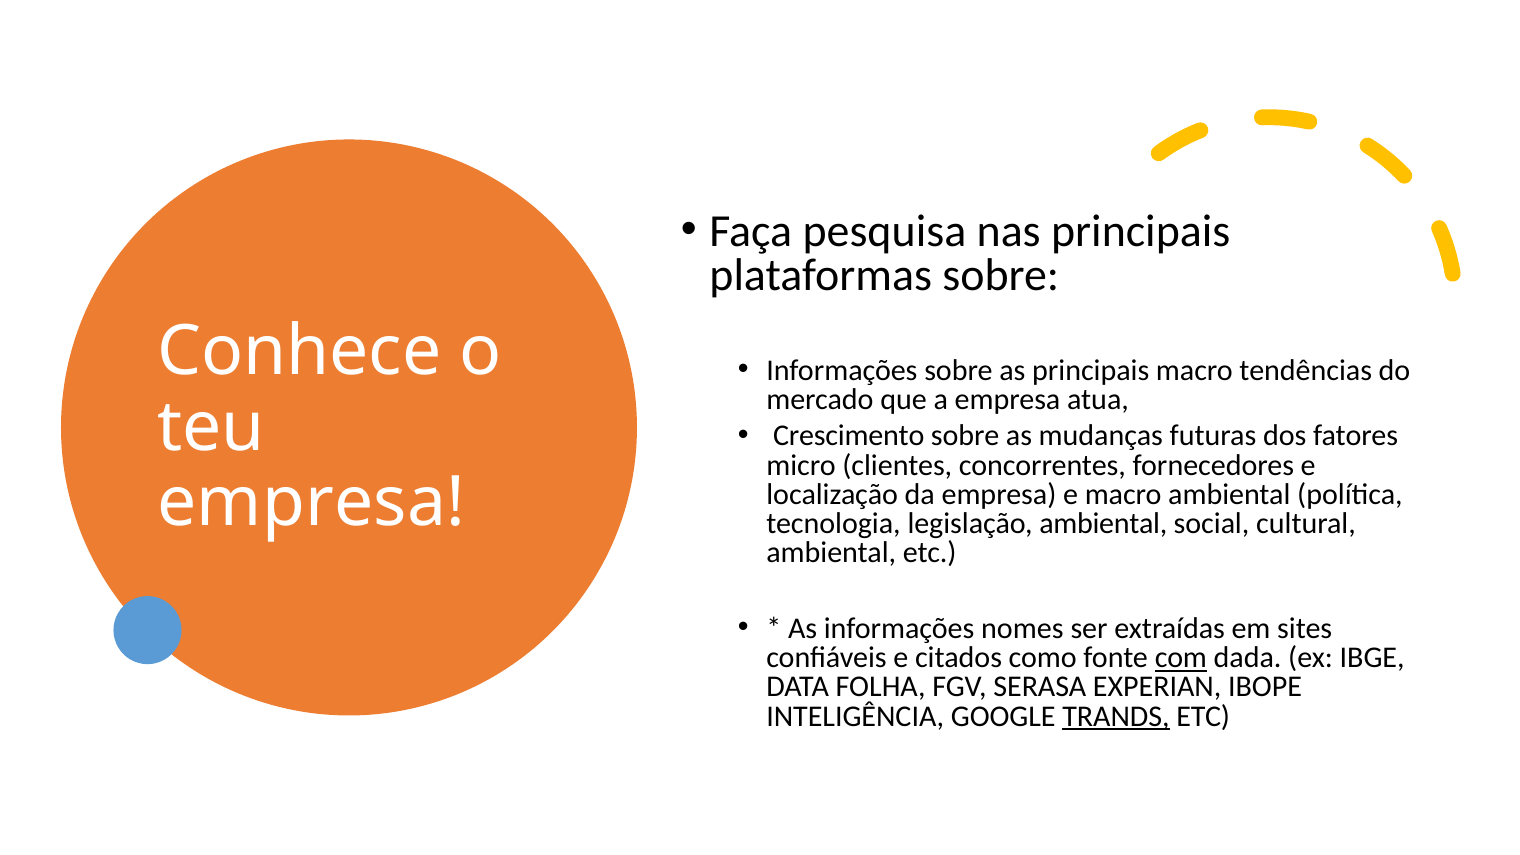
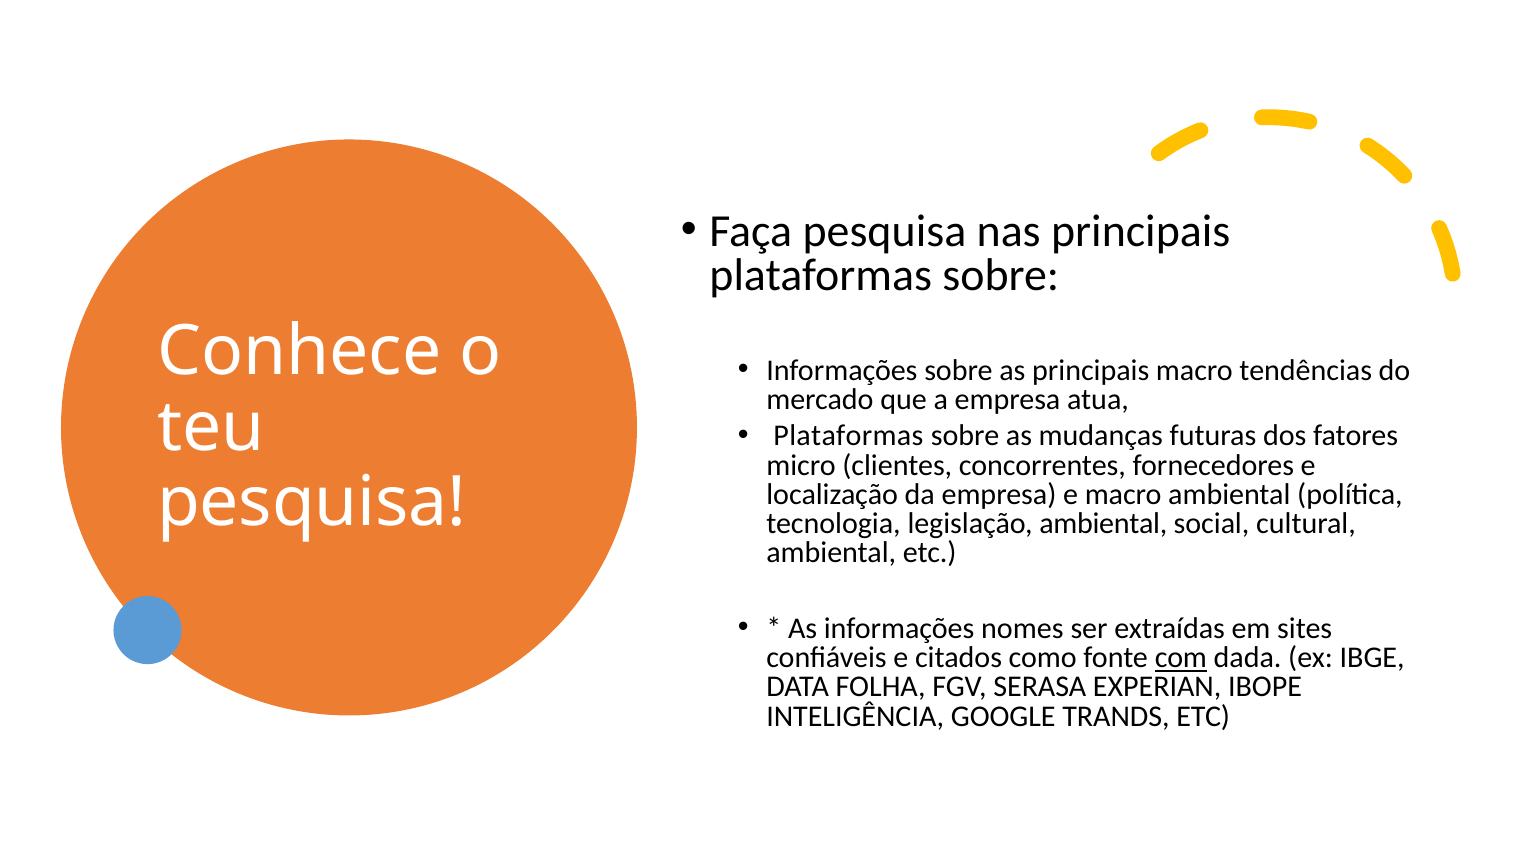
Crescimento at (849, 436): Crescimento -> Plataformas
empresa at (311, 502): empresa -> pesquisa
TRANDS underline: present -> none
